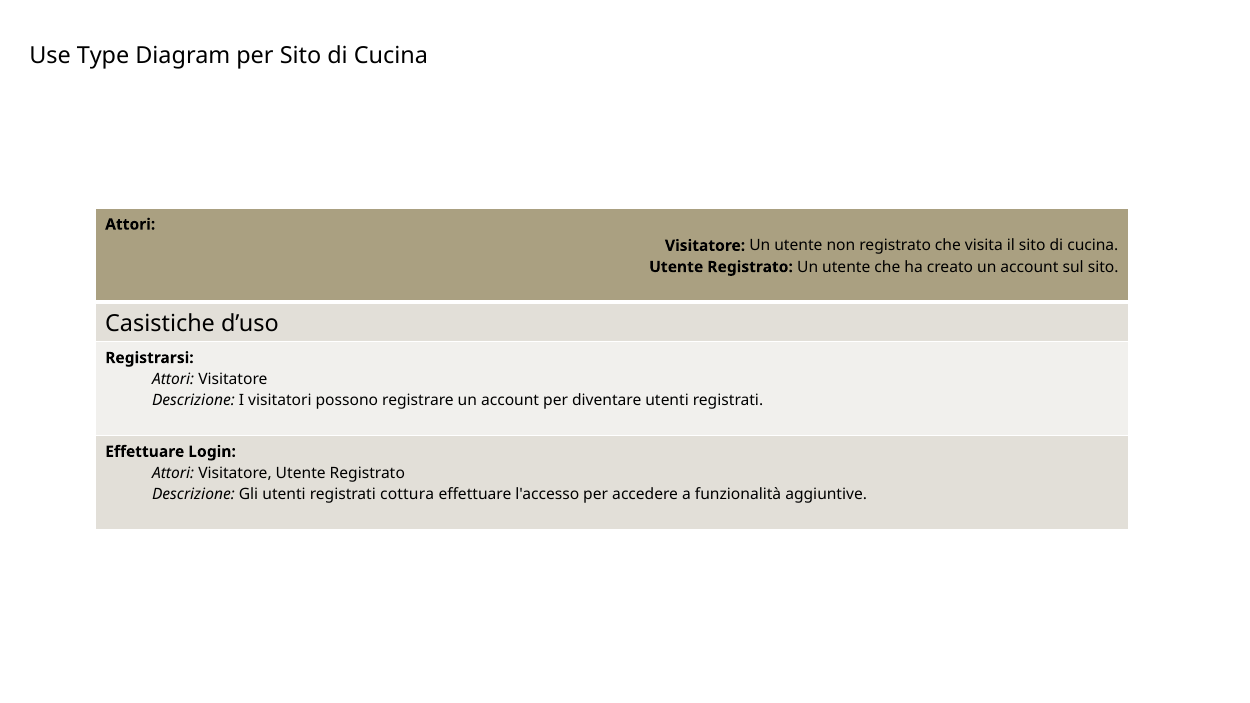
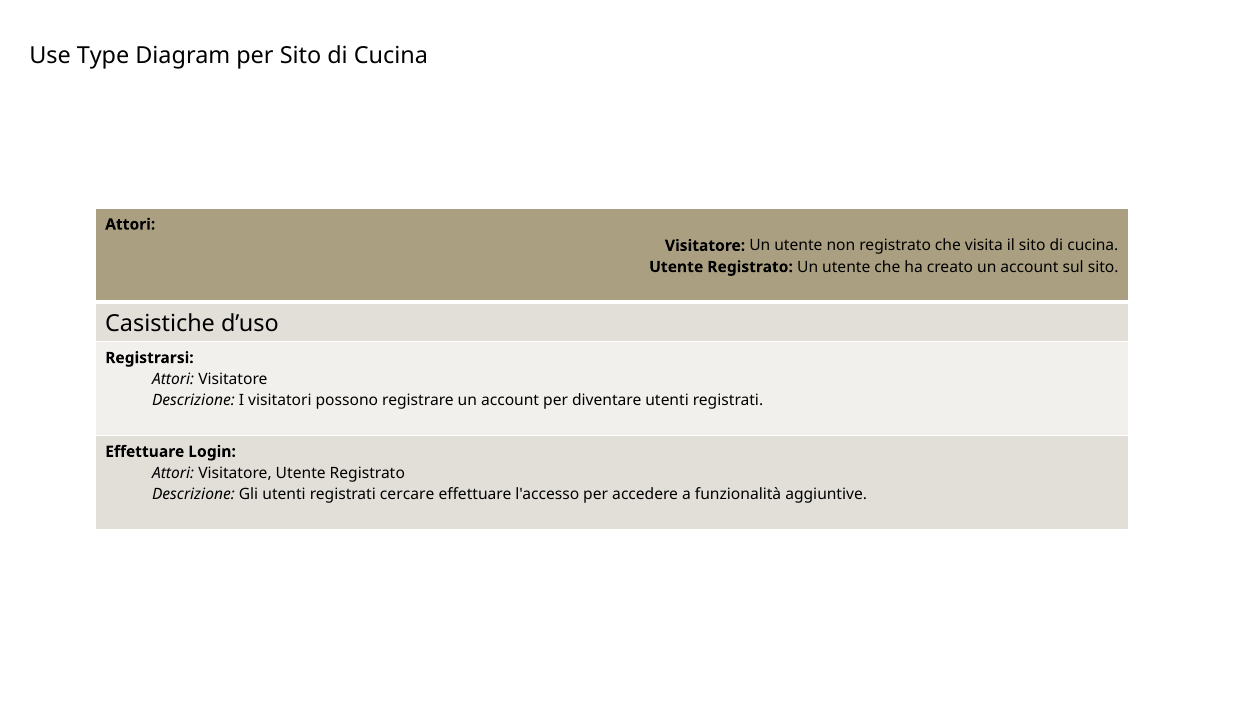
cottura: cottura -> cercare
